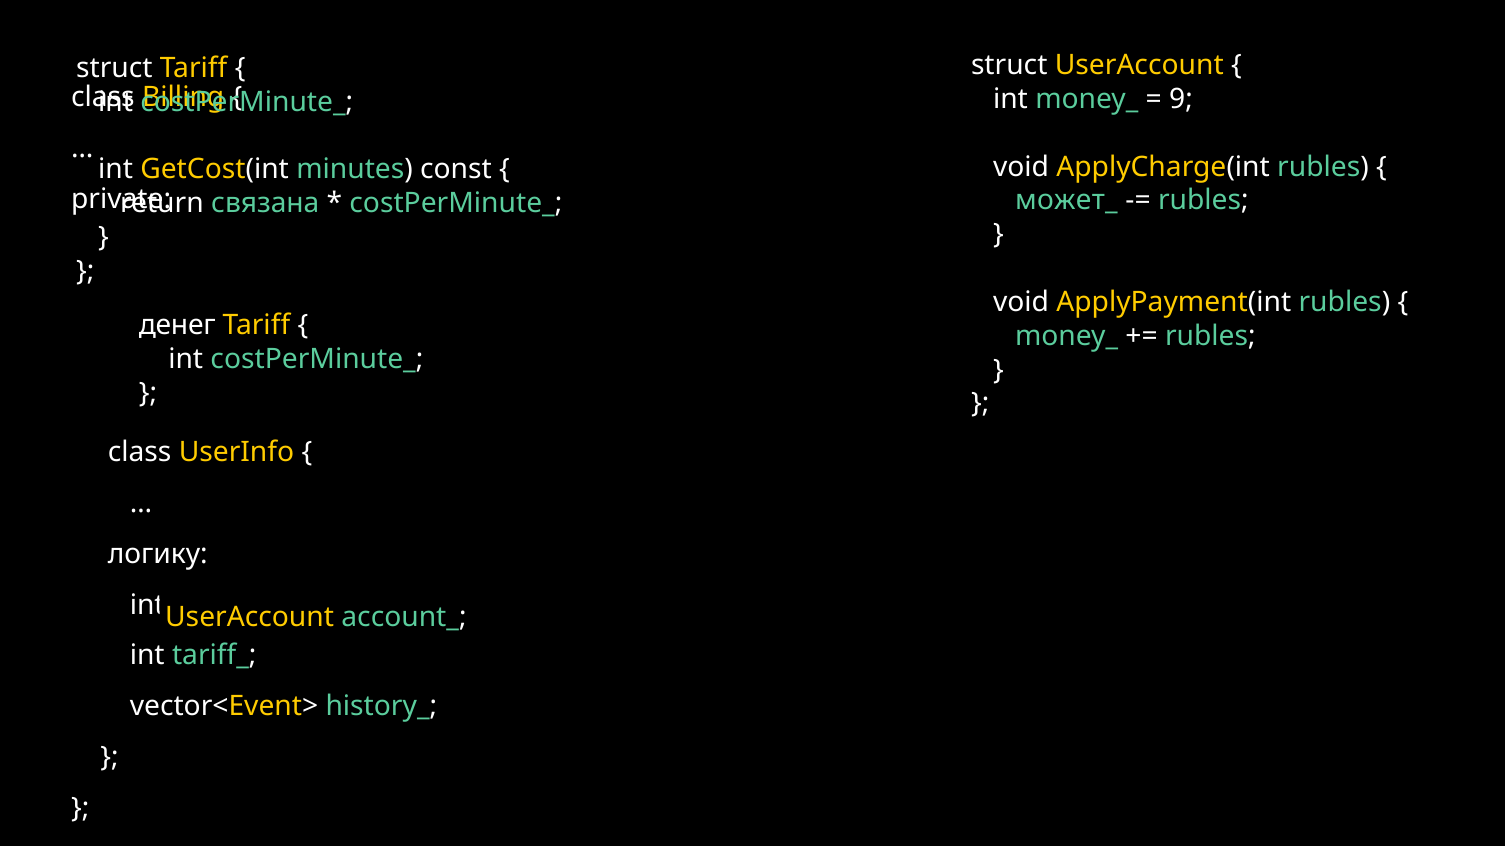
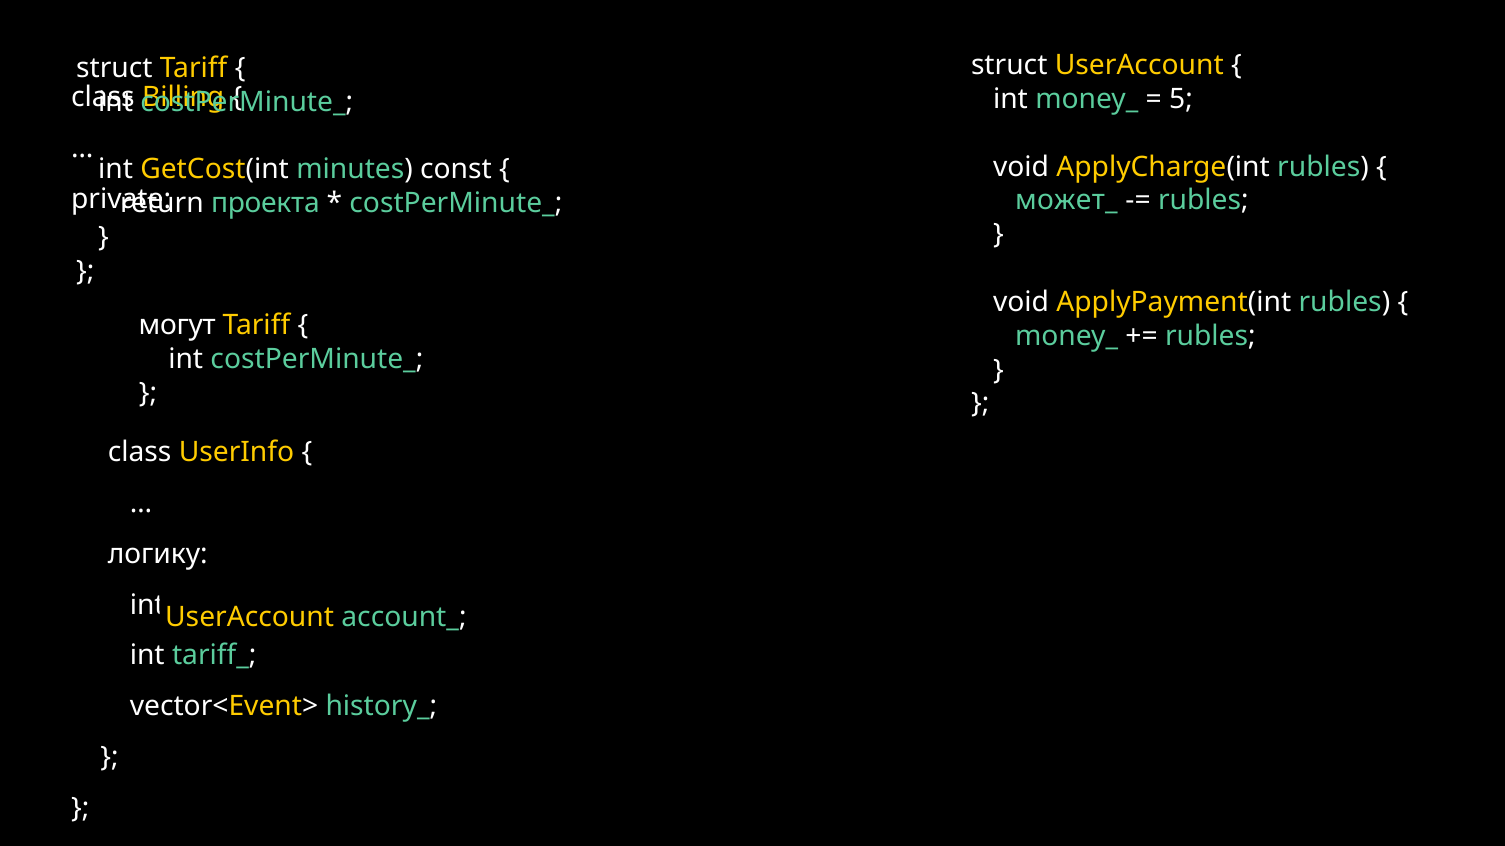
9: 9 -> 5
связана: связана -> проекта
денег: денег -> могут
